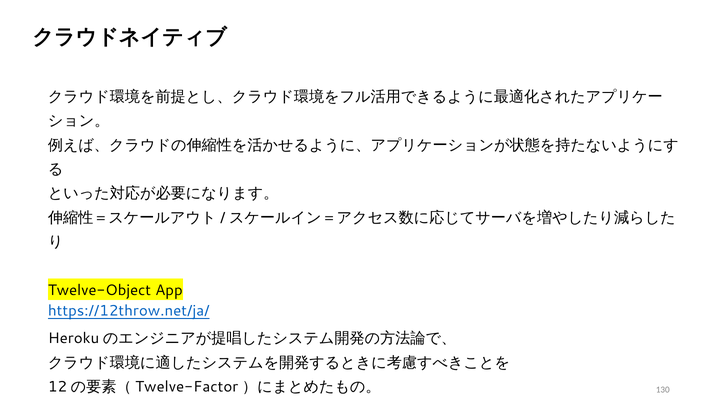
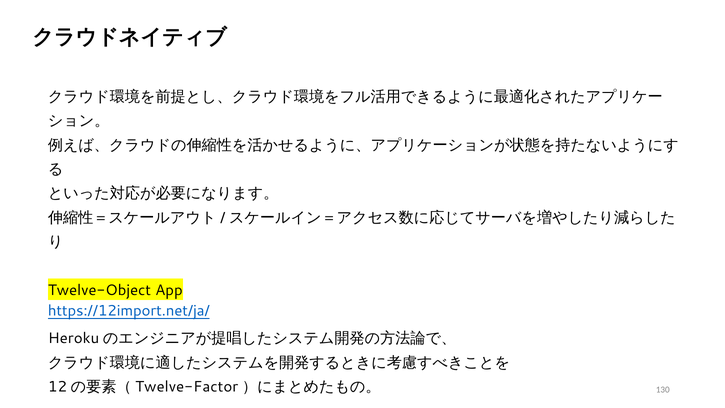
https://12throw.net/ja/: https://12throw.net/ja/ -> https://12import.net/ja/
